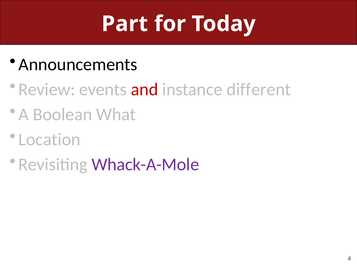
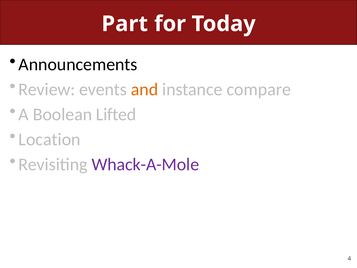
and colour: red -> orange
different: different -> compare
What: What -> Lifted
